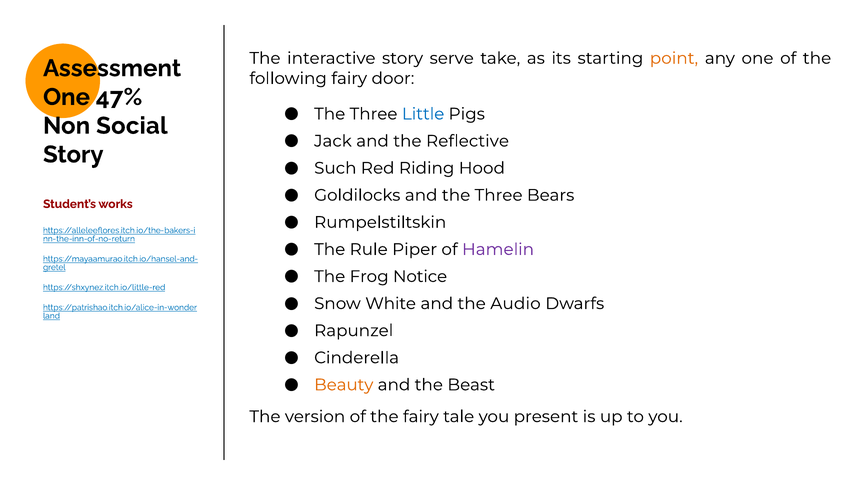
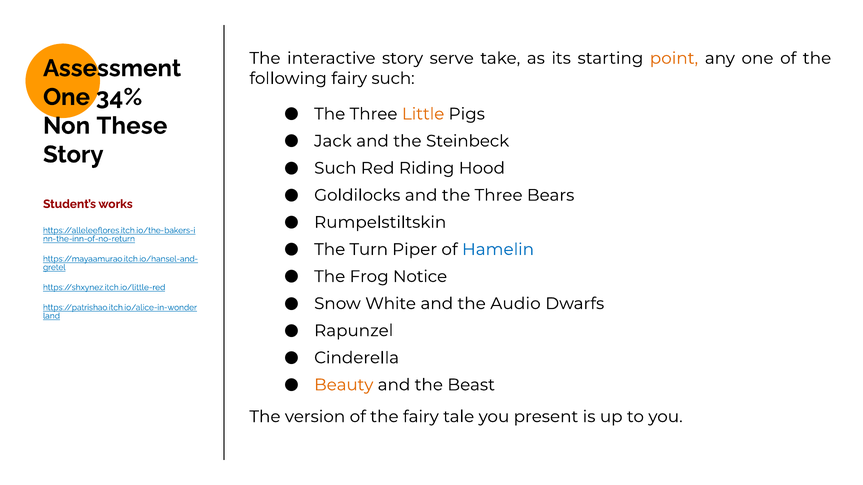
fairy door: door -> such
47%: 47% -> 34%
Little colour: blue -> orange
Social: Social -> These
Reflective: Reflective -> Steinbeck
Rule: Rule -> Turn
Hamelin colour: purple -> blue
